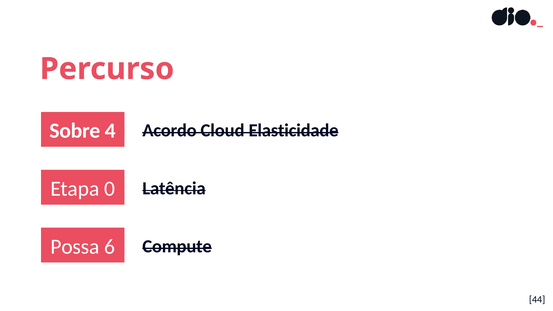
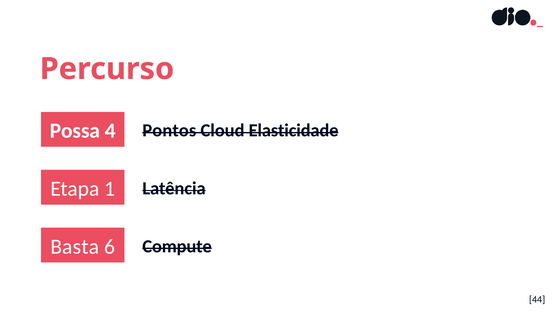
Sobre: Sobre -> Possa
Acordo: Acordo -> Pontos
0: 0 -> 1
Possa: Possa -> Basta
